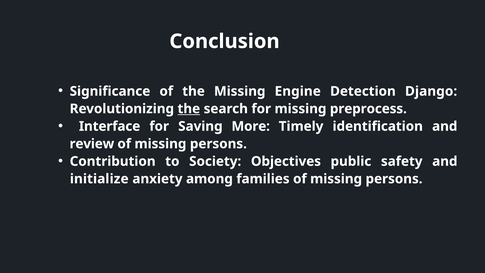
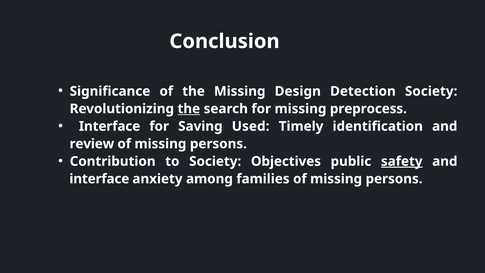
Engine: Engine -> Design
Detection Django: Django -> Society
More: More -> Used
safety underline: none -> present
initialize at (99, 179): initialize -> interface
